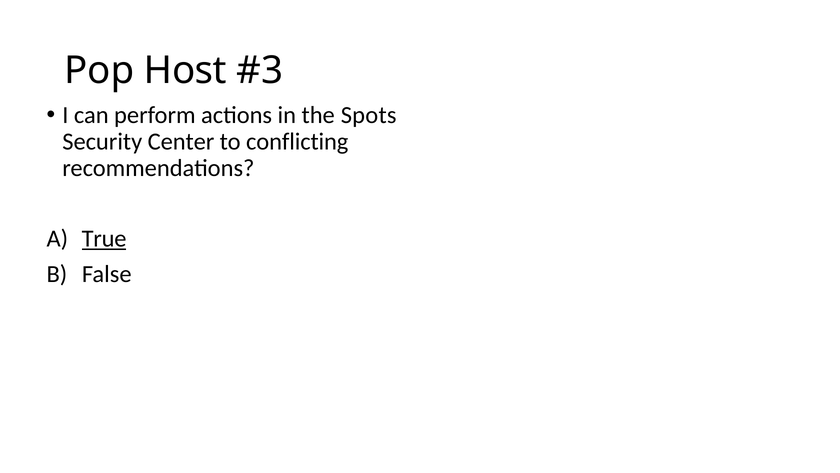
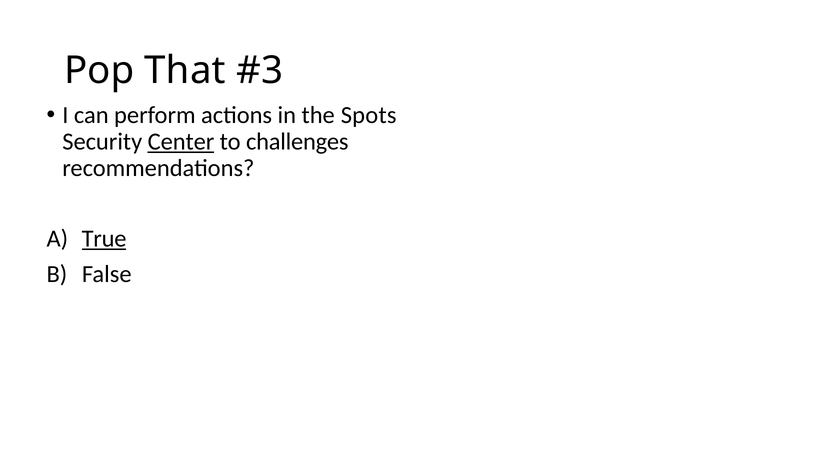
Host: Host -> That
Center underline: none -> present
conflicting: conflicting -> challenges
